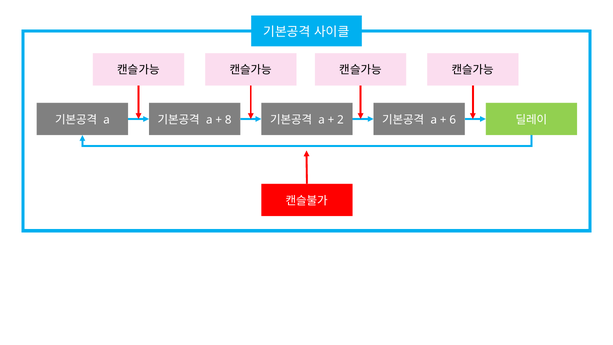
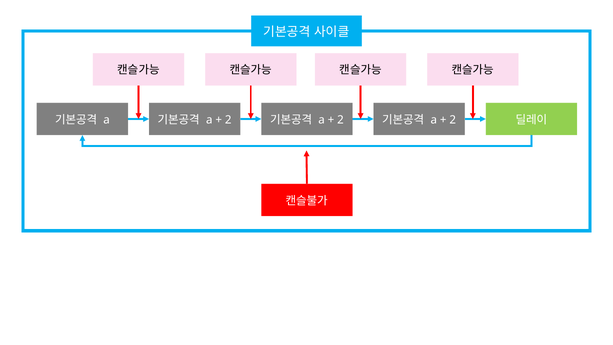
8 at (228, 120): 8 -> 2
6 at (453, 120): 6 -> 2
